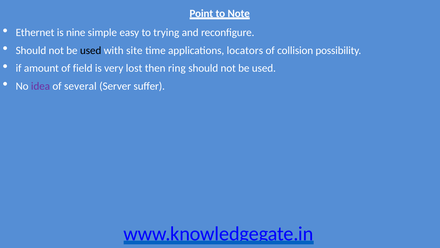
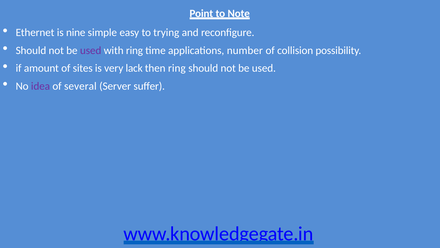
used at (91, 50) colour: black -> purple
with site: site -> ring
locators: locators -> number
field: field -> sites
lost: lost -> lack
